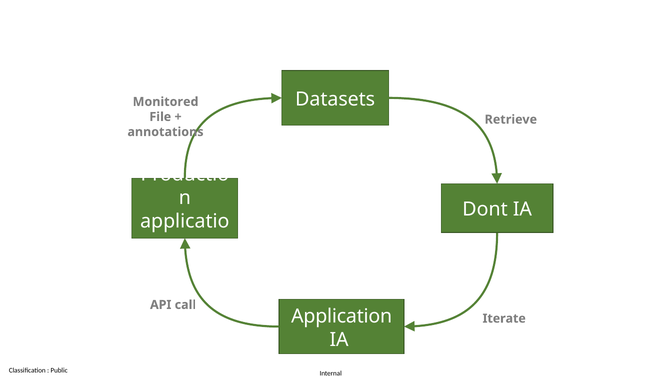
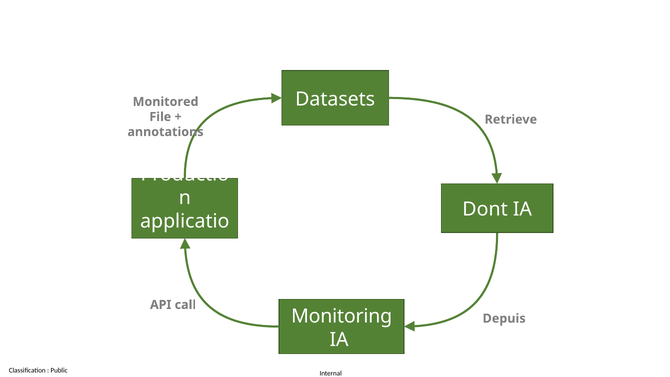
Application: Application -> Monitoring
Iterate: Iterate -> Depuis
